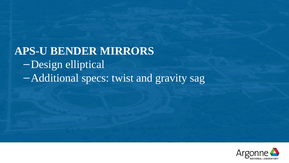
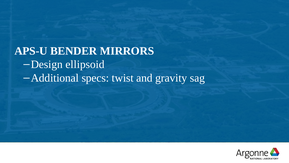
elliptical: elliptical -> ellipsoid
